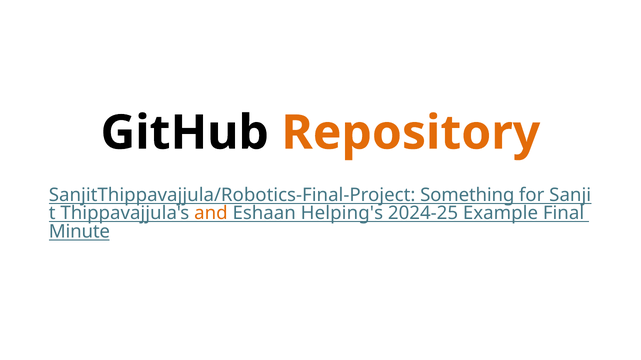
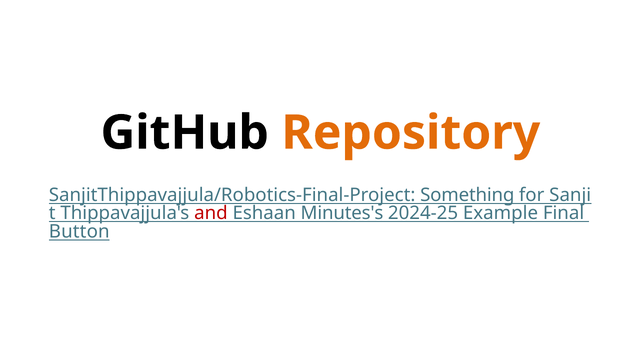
and colour: orange -> red
Helping's: Helping's -> Minutes's
Minute: Minute -> Button
